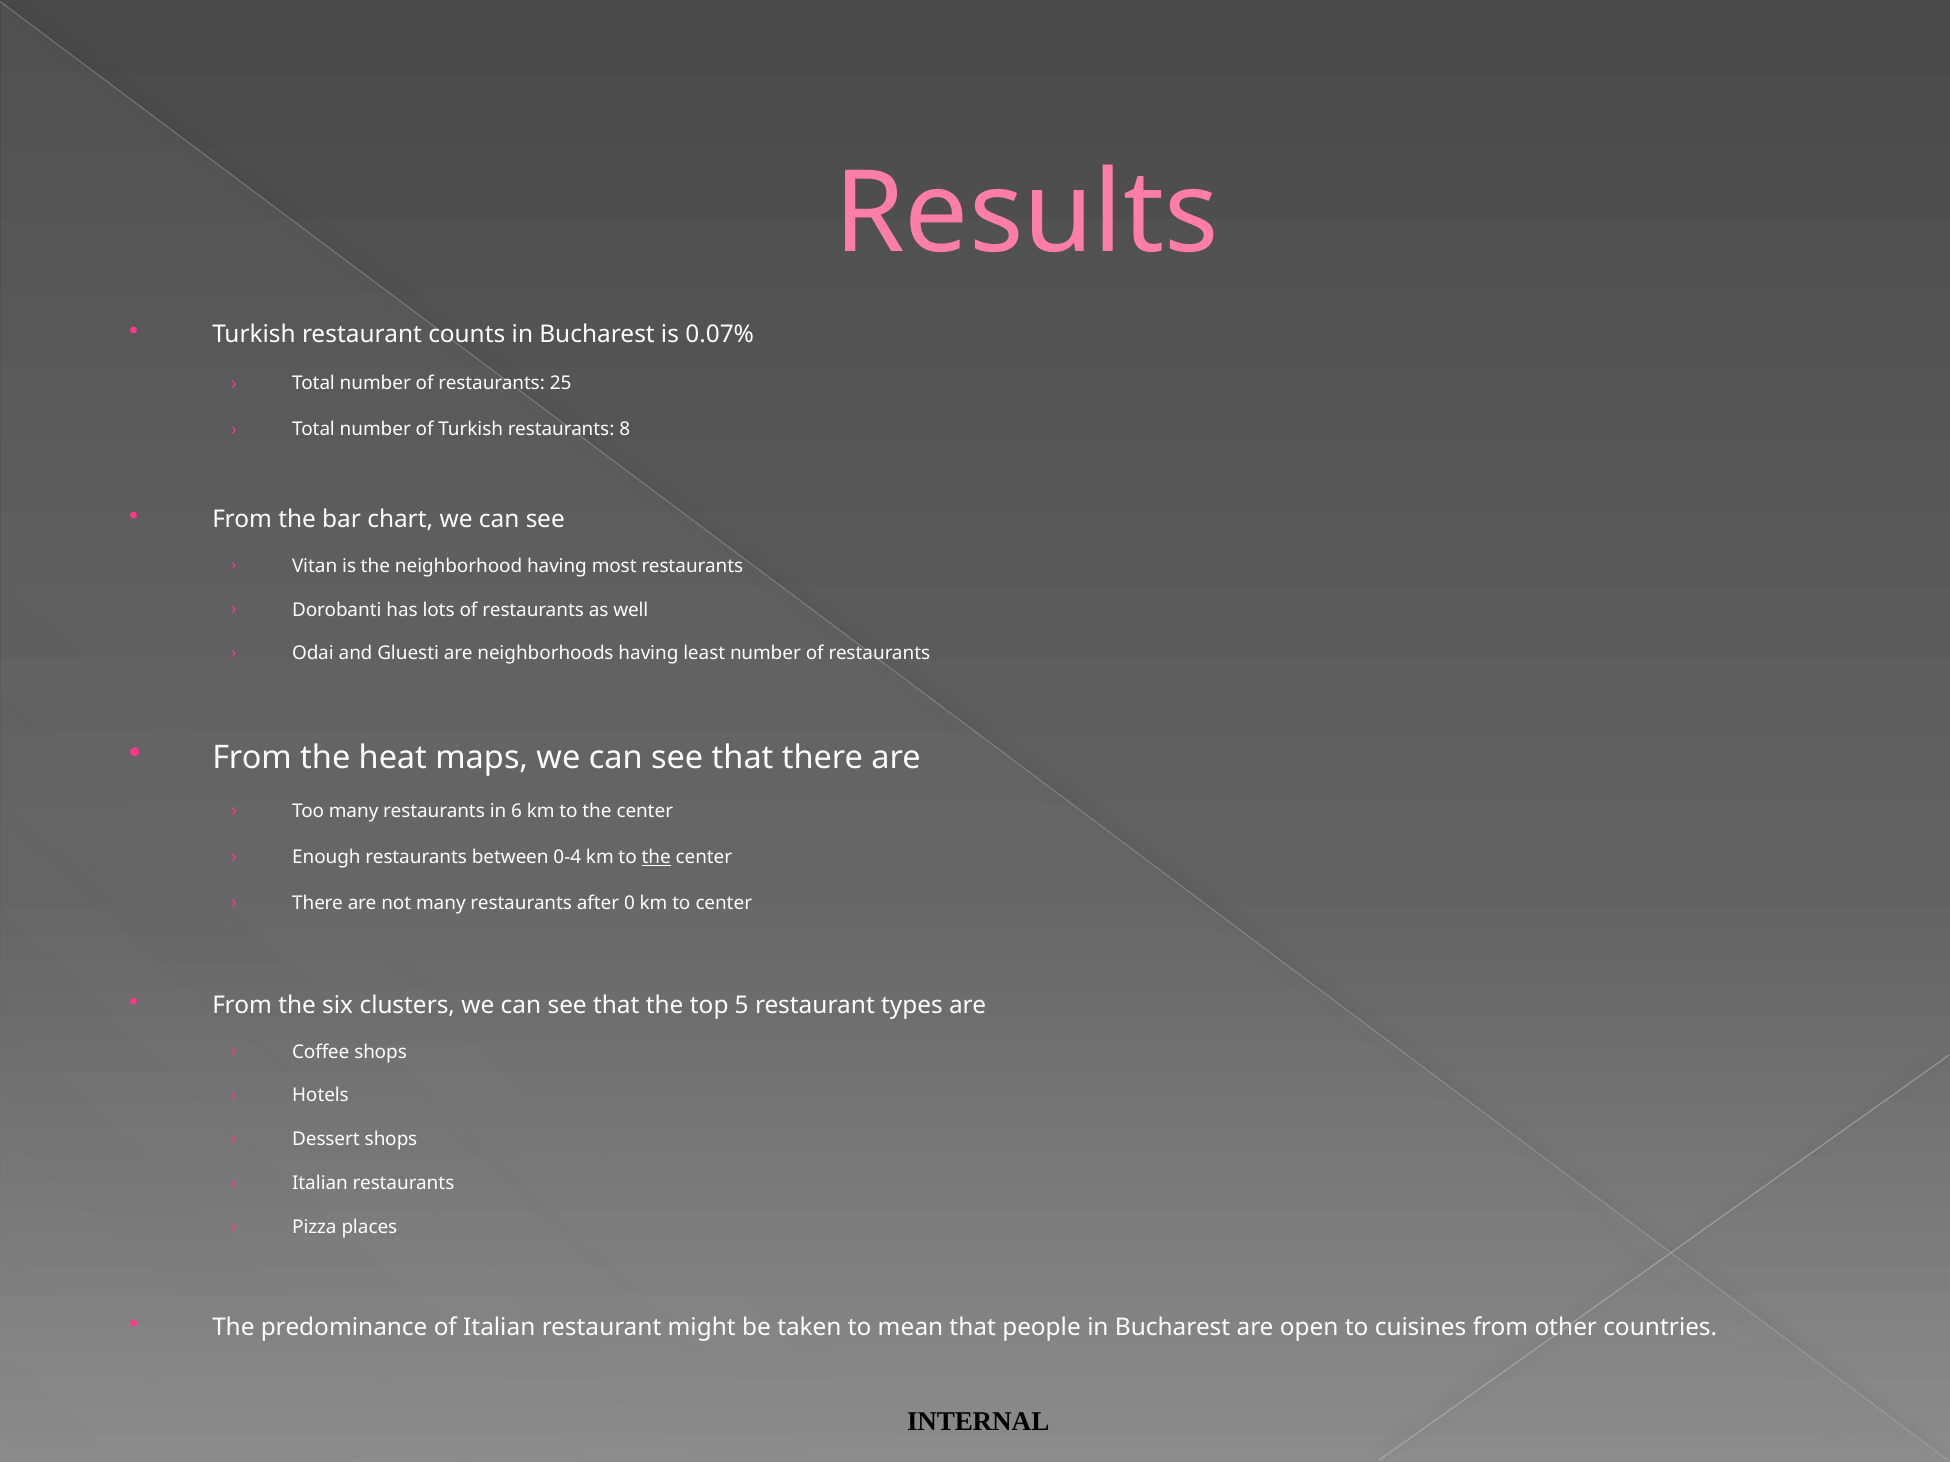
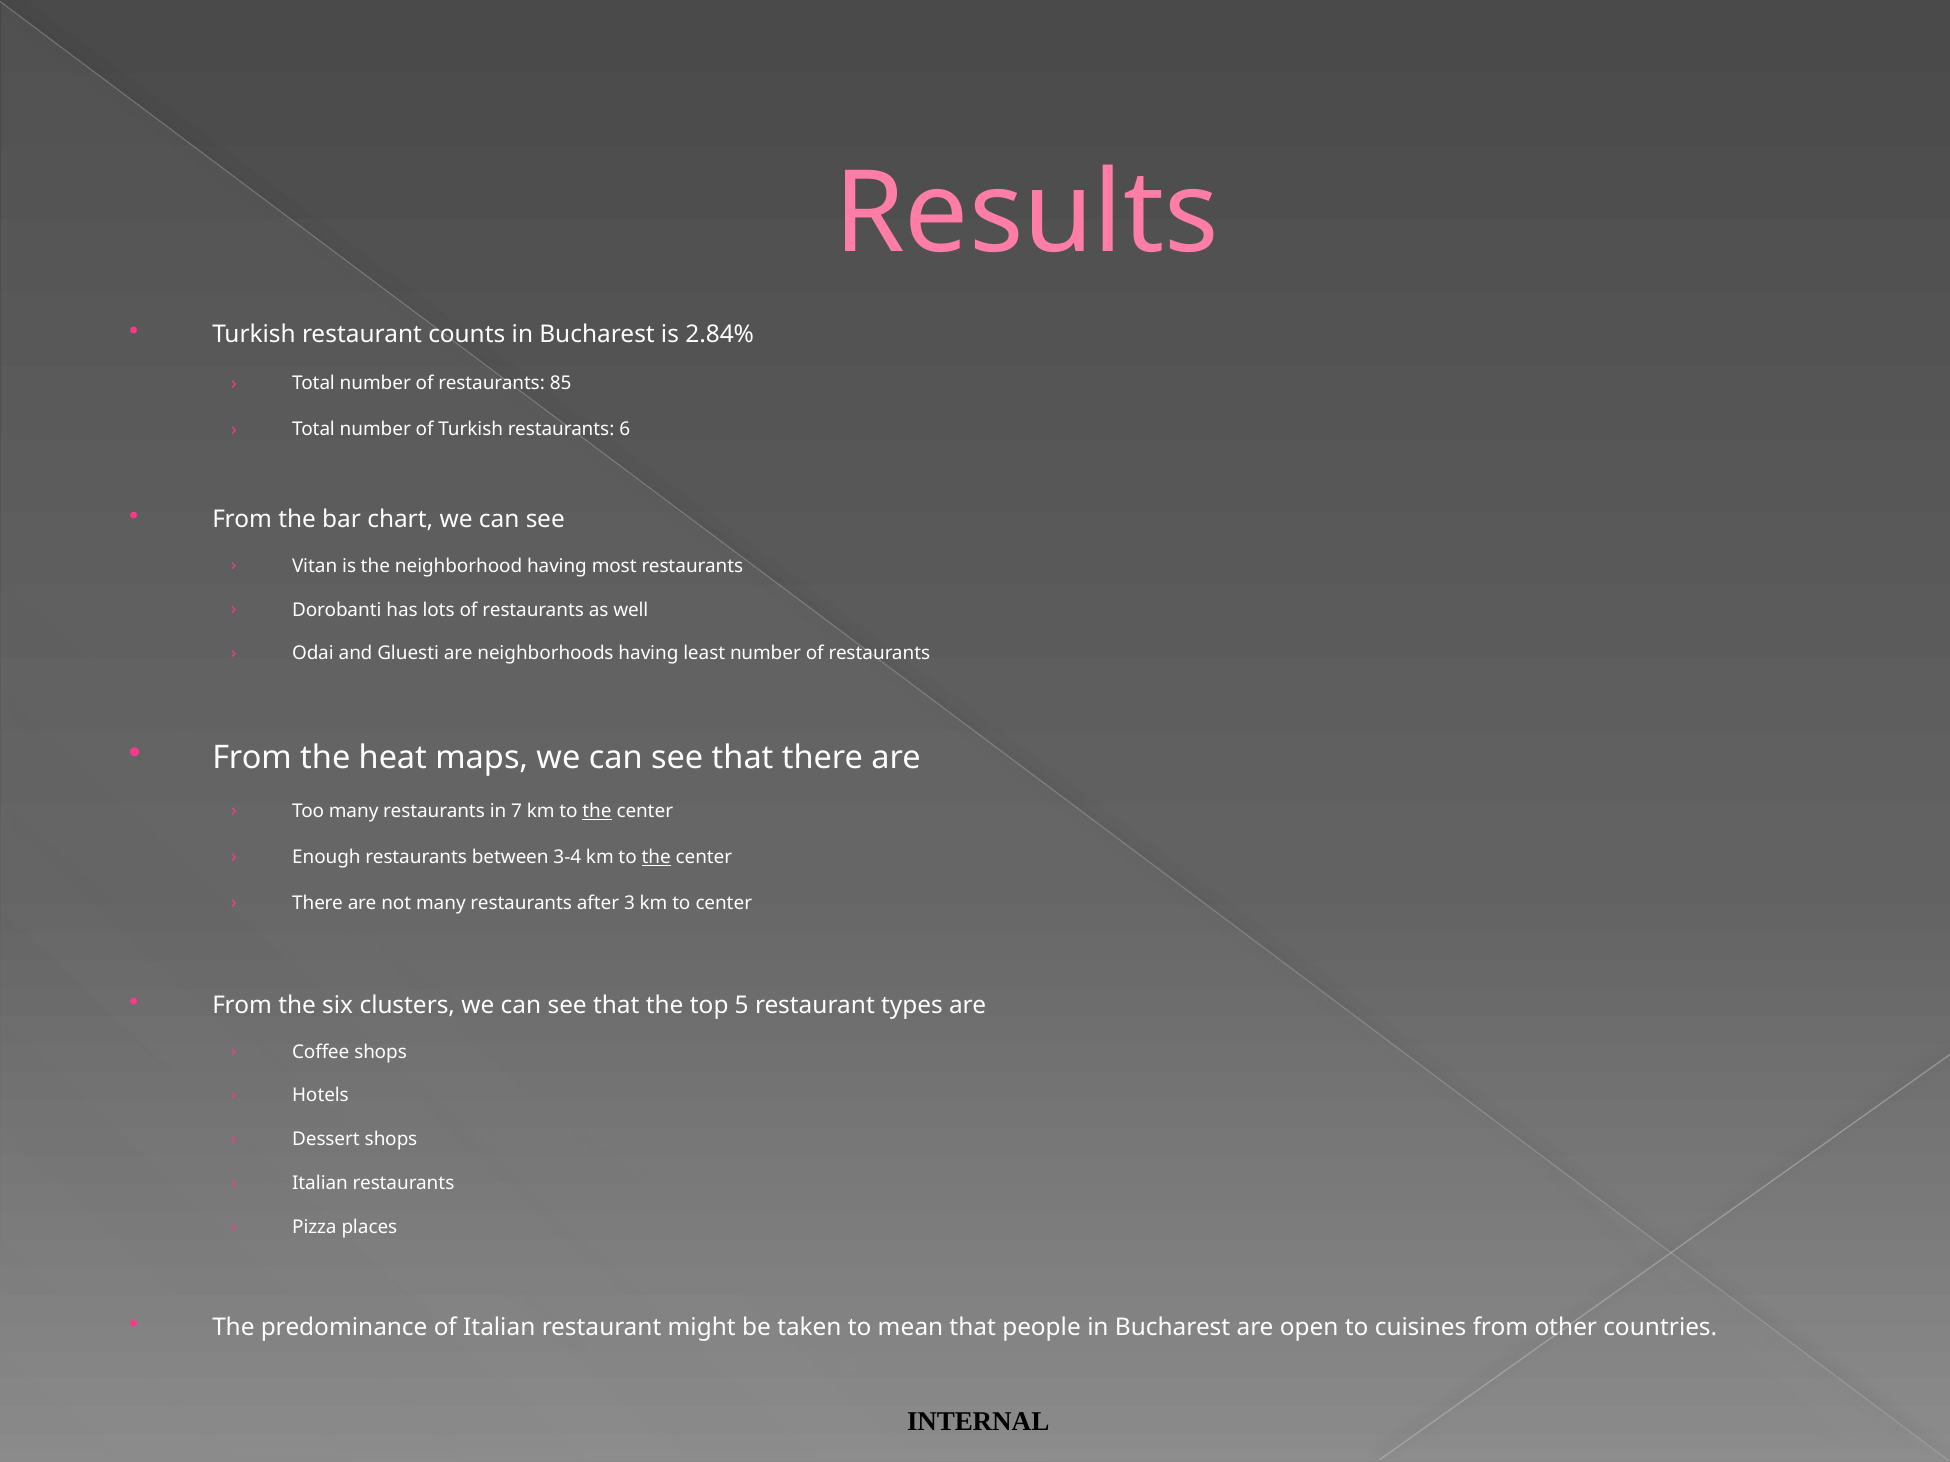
0.07%: 0.07% -> 2.84%
25: 25 -> 85
8: 8 -> 6
6: 6 -> 7
the at (597, 811) underline: none -> present
0-4: 0-4 -> 3-4
0: 0 -> 3
